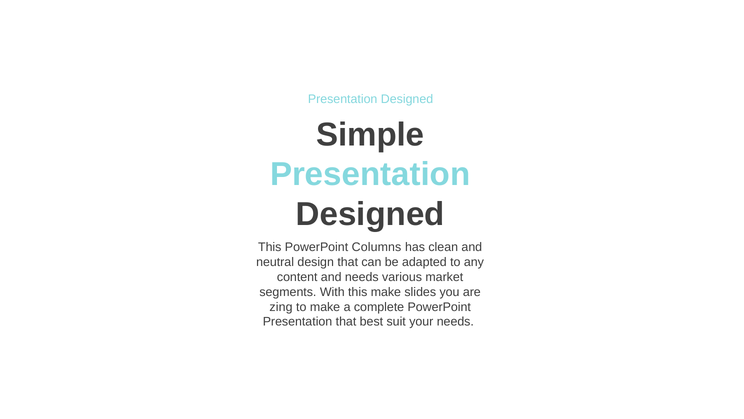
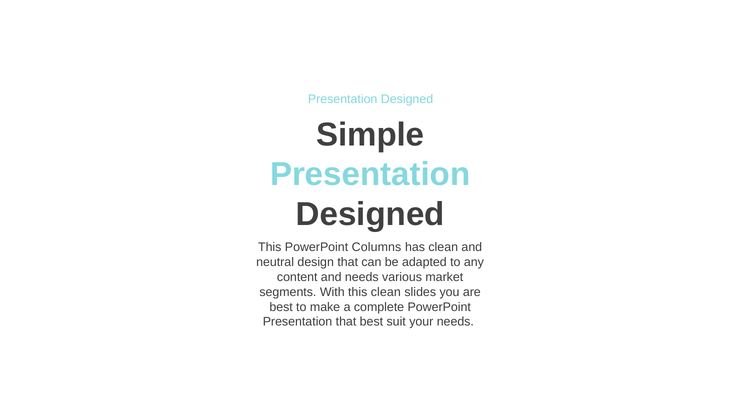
this make: make -> clean
zing at (281, 307): zing -> best
